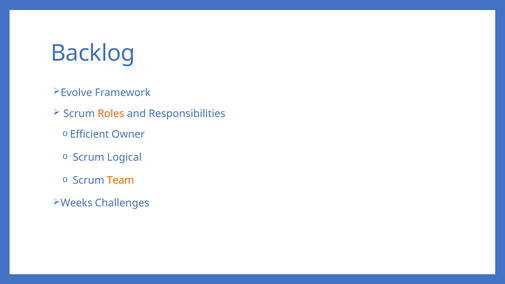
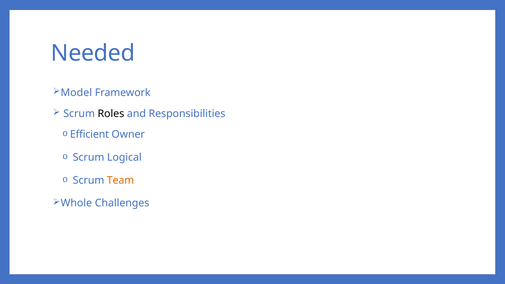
Backlog: Backlog -> Needed
Evolve: Evolve -> Model
Roles colour: orange -> black
Weeks: Weeks -> Whole
